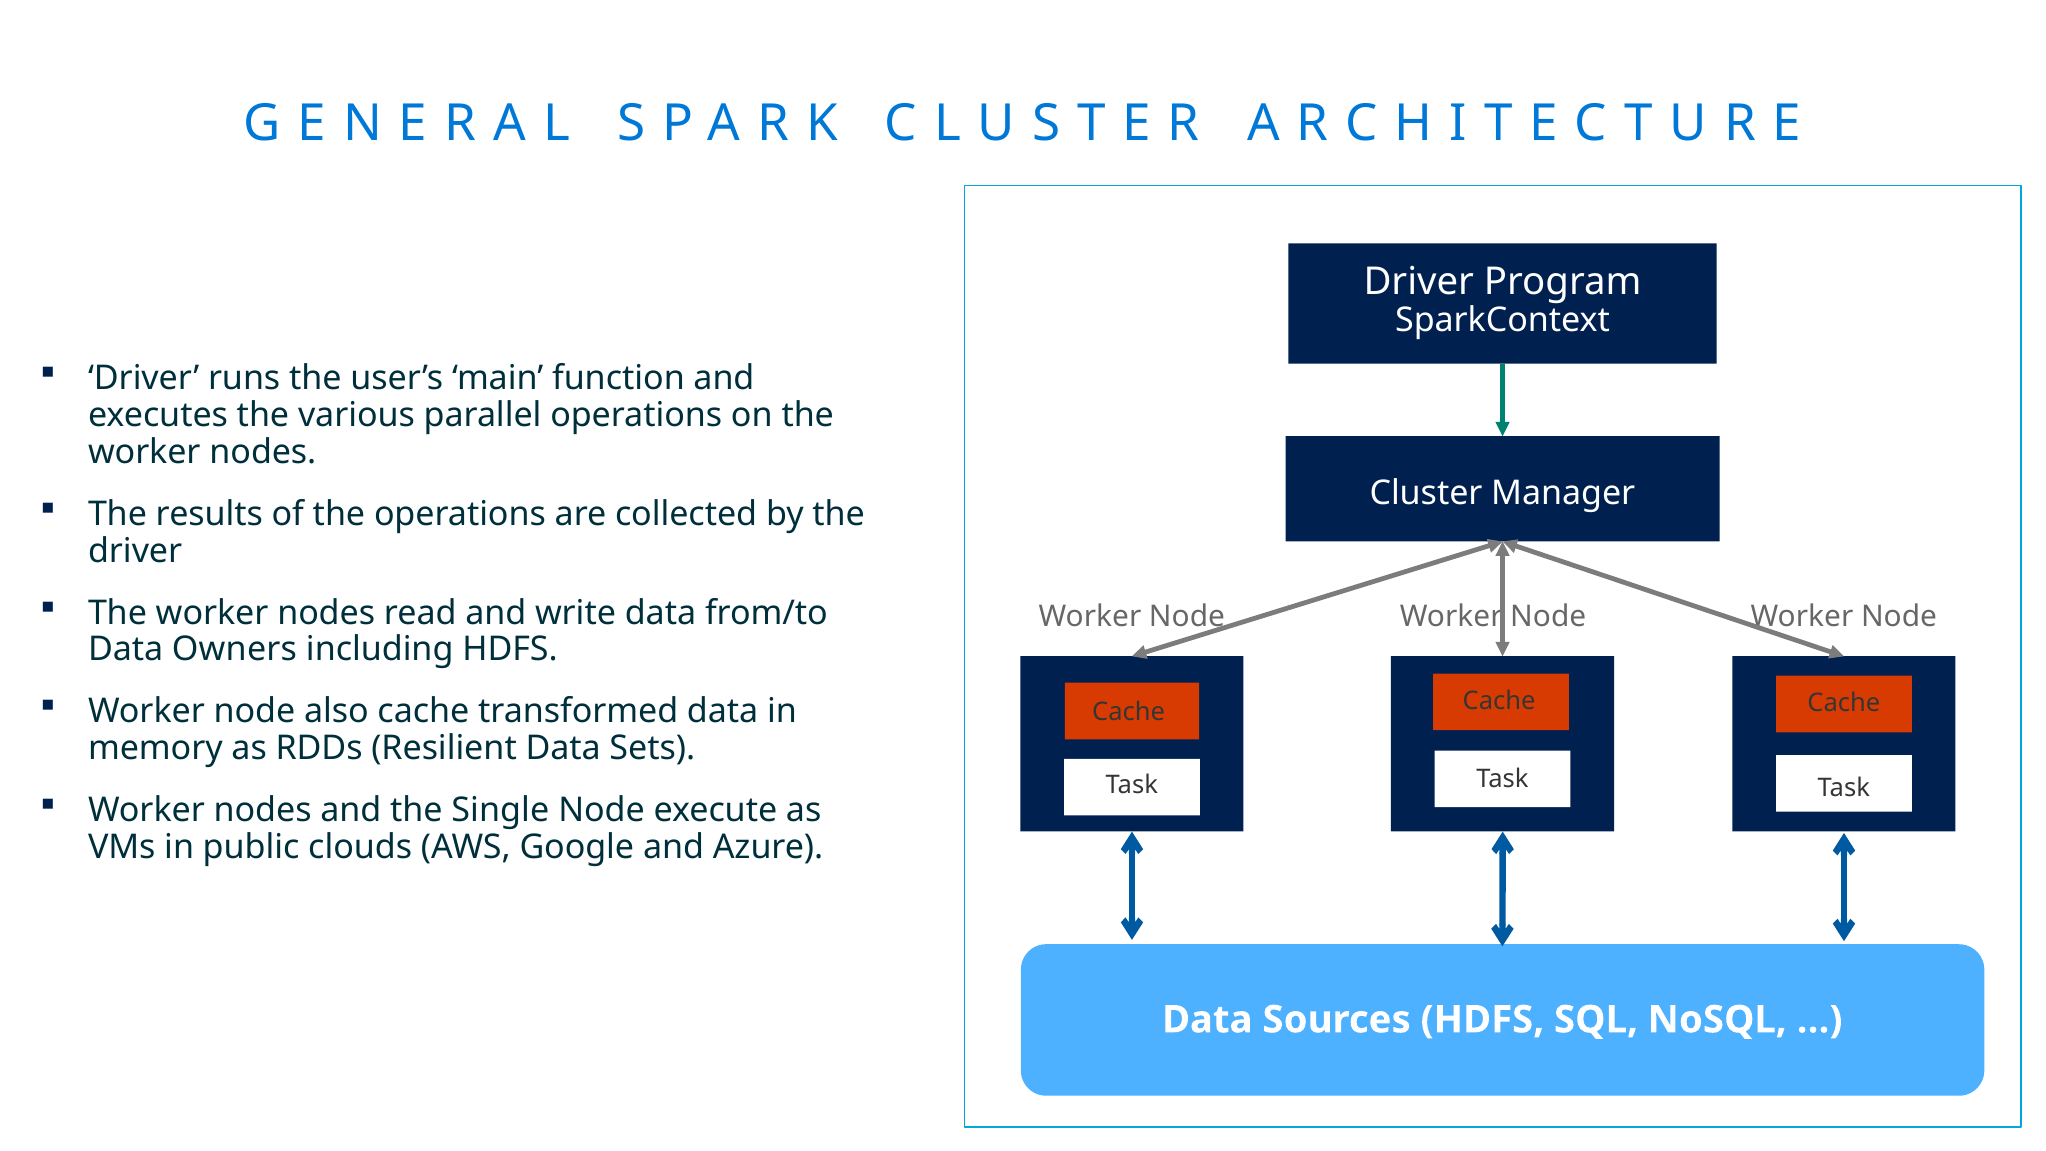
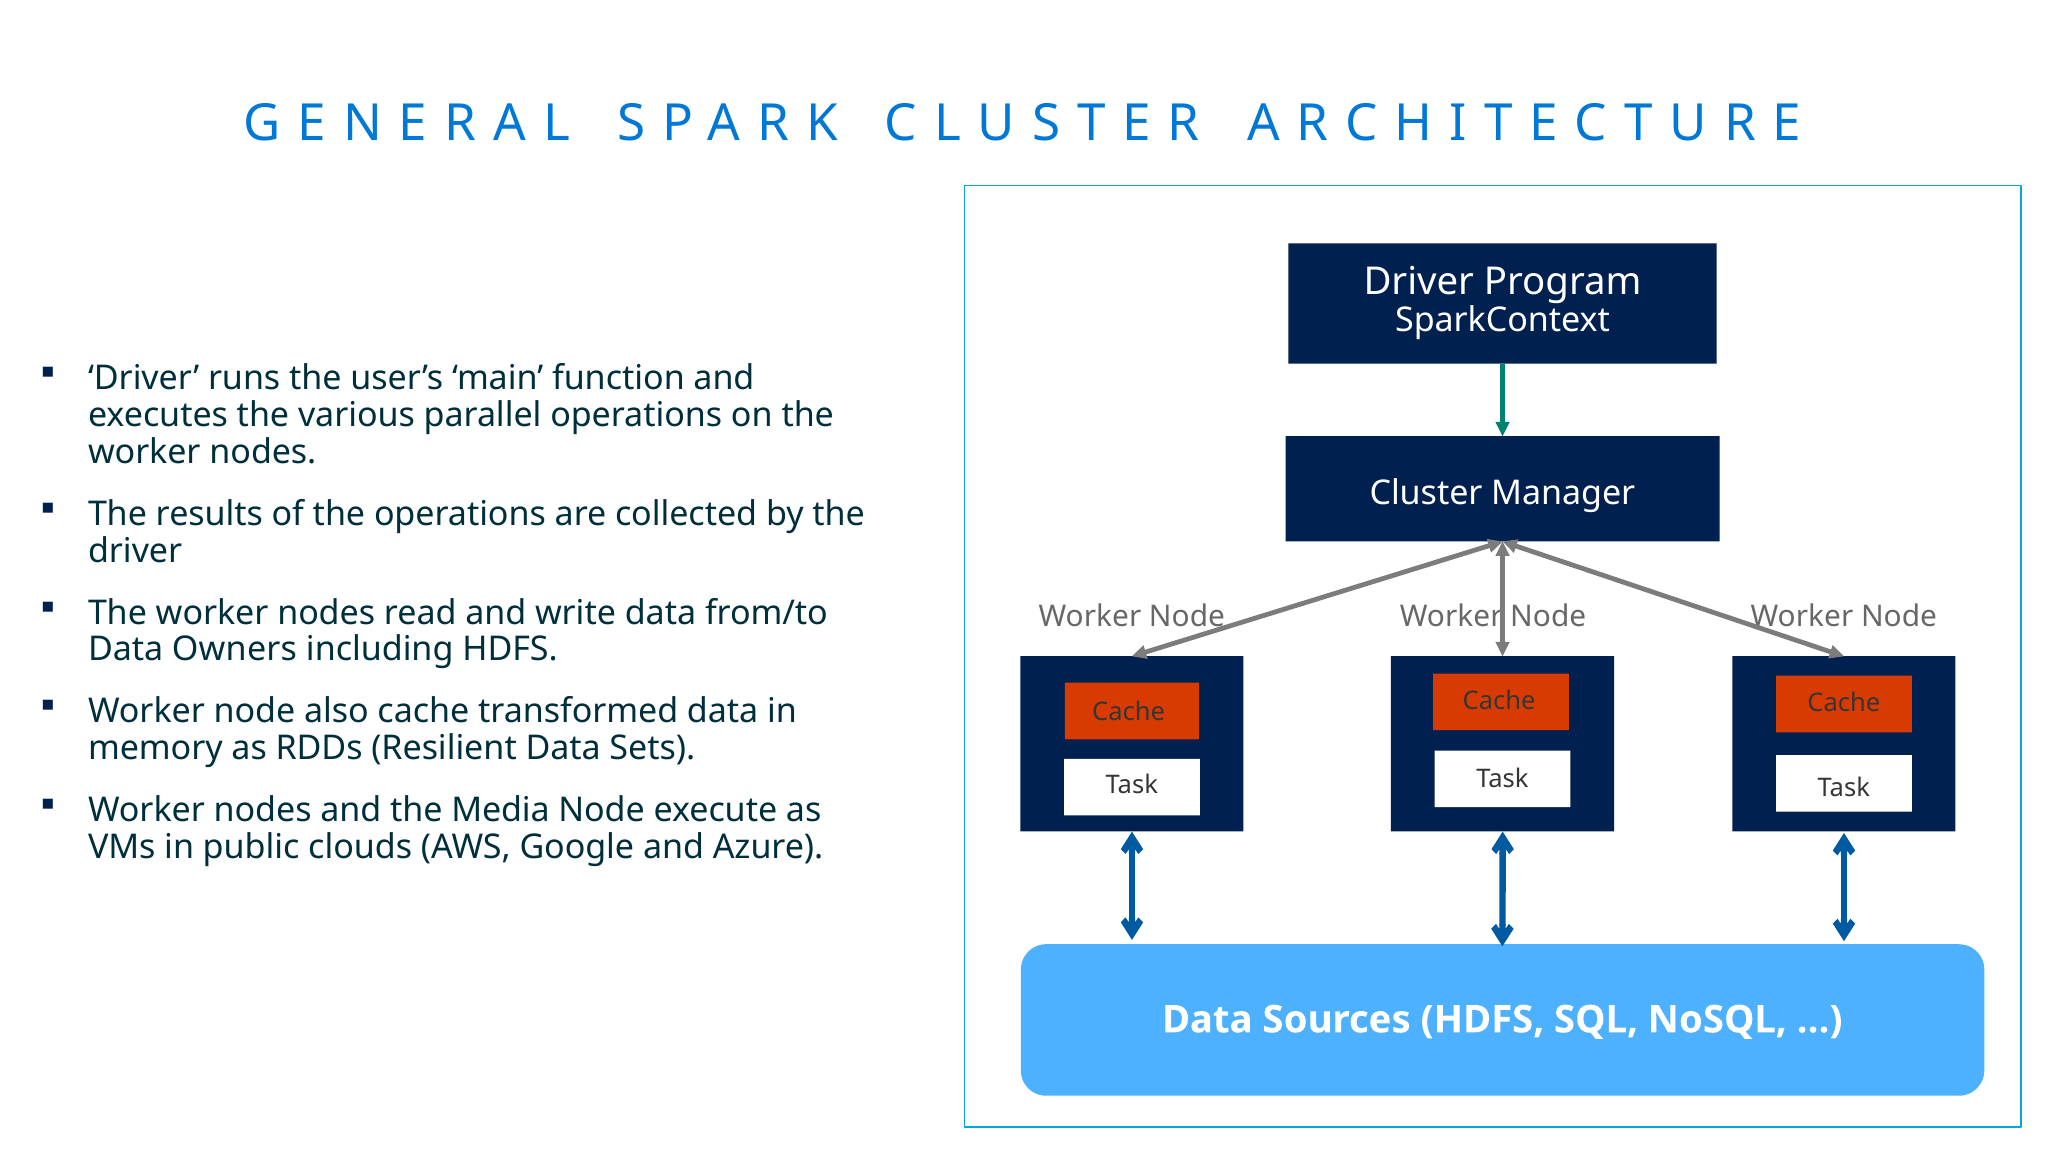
Single: Single -> Media
